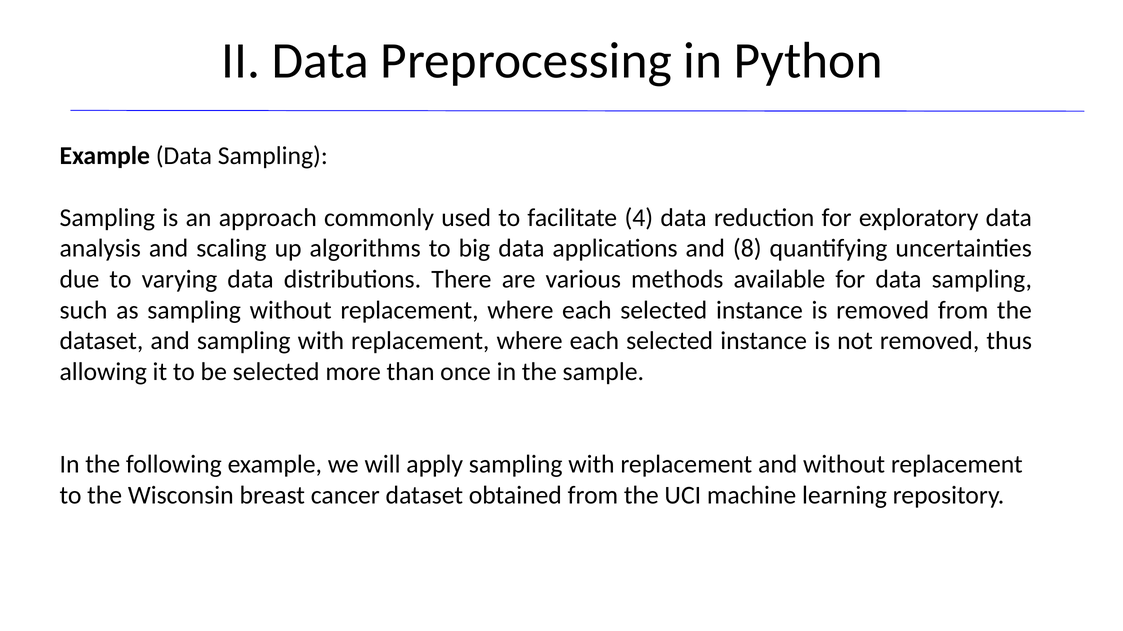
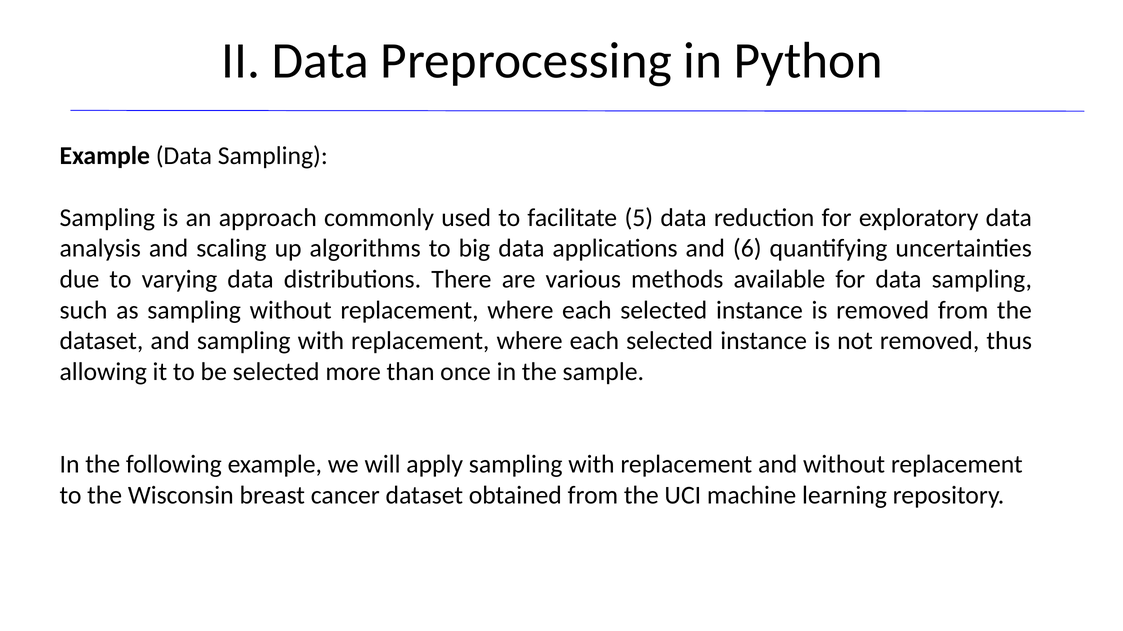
4: 4 -> 5
8: 8 -> 6
